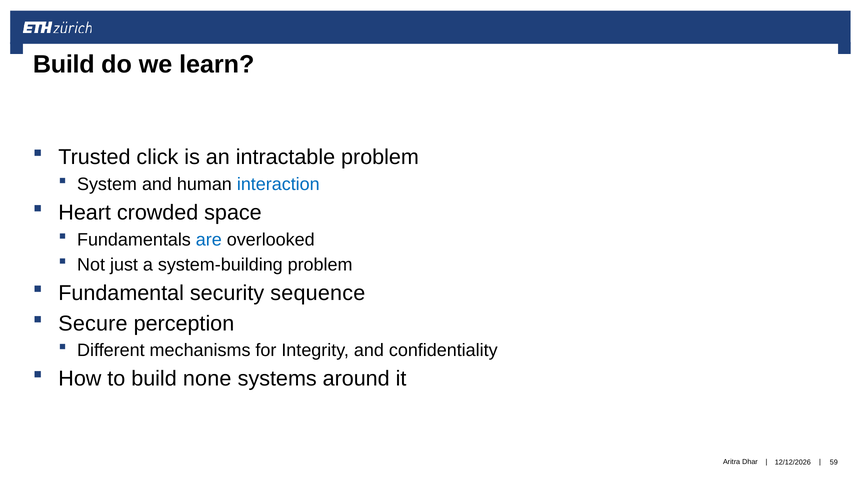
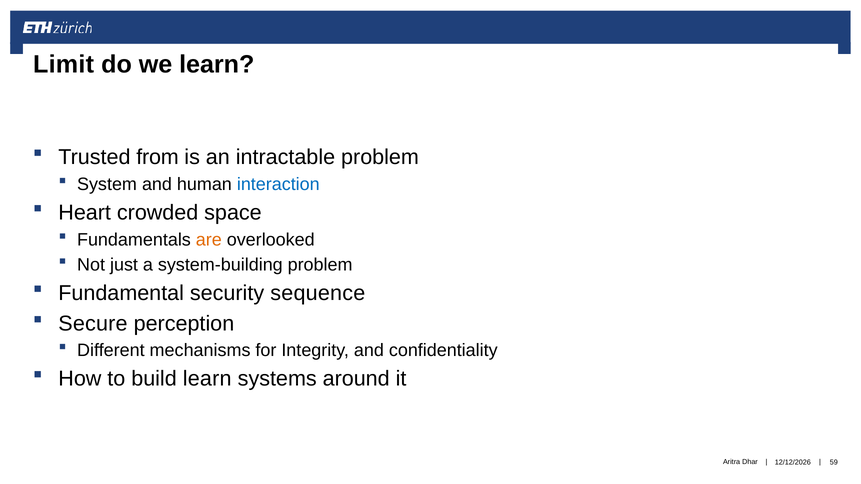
Build at (64, 64): Build -> Limit
click: click -> from
are colour: blue -> orange
build none: none -> learn
